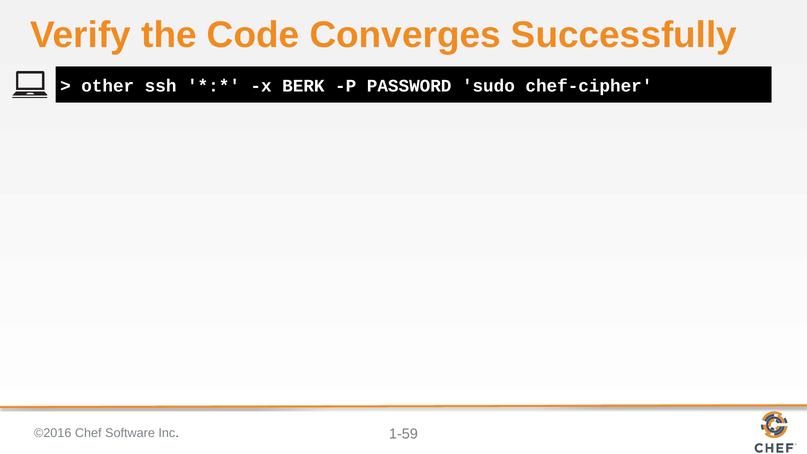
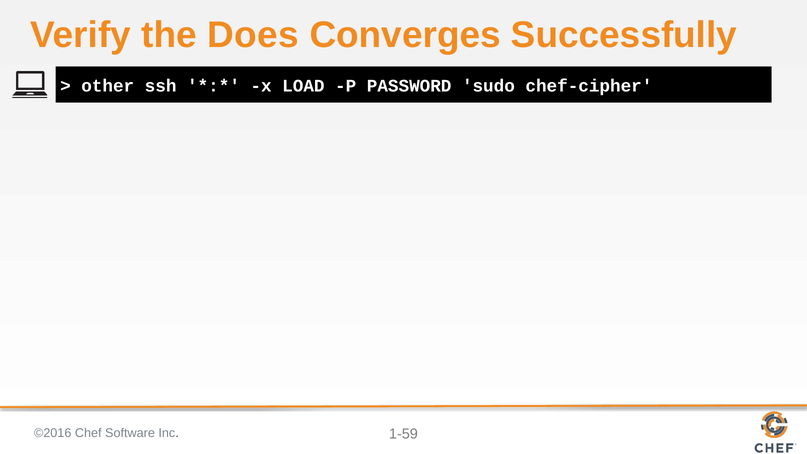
Code: Code -> Does
BERK: BERK -> LOAD
